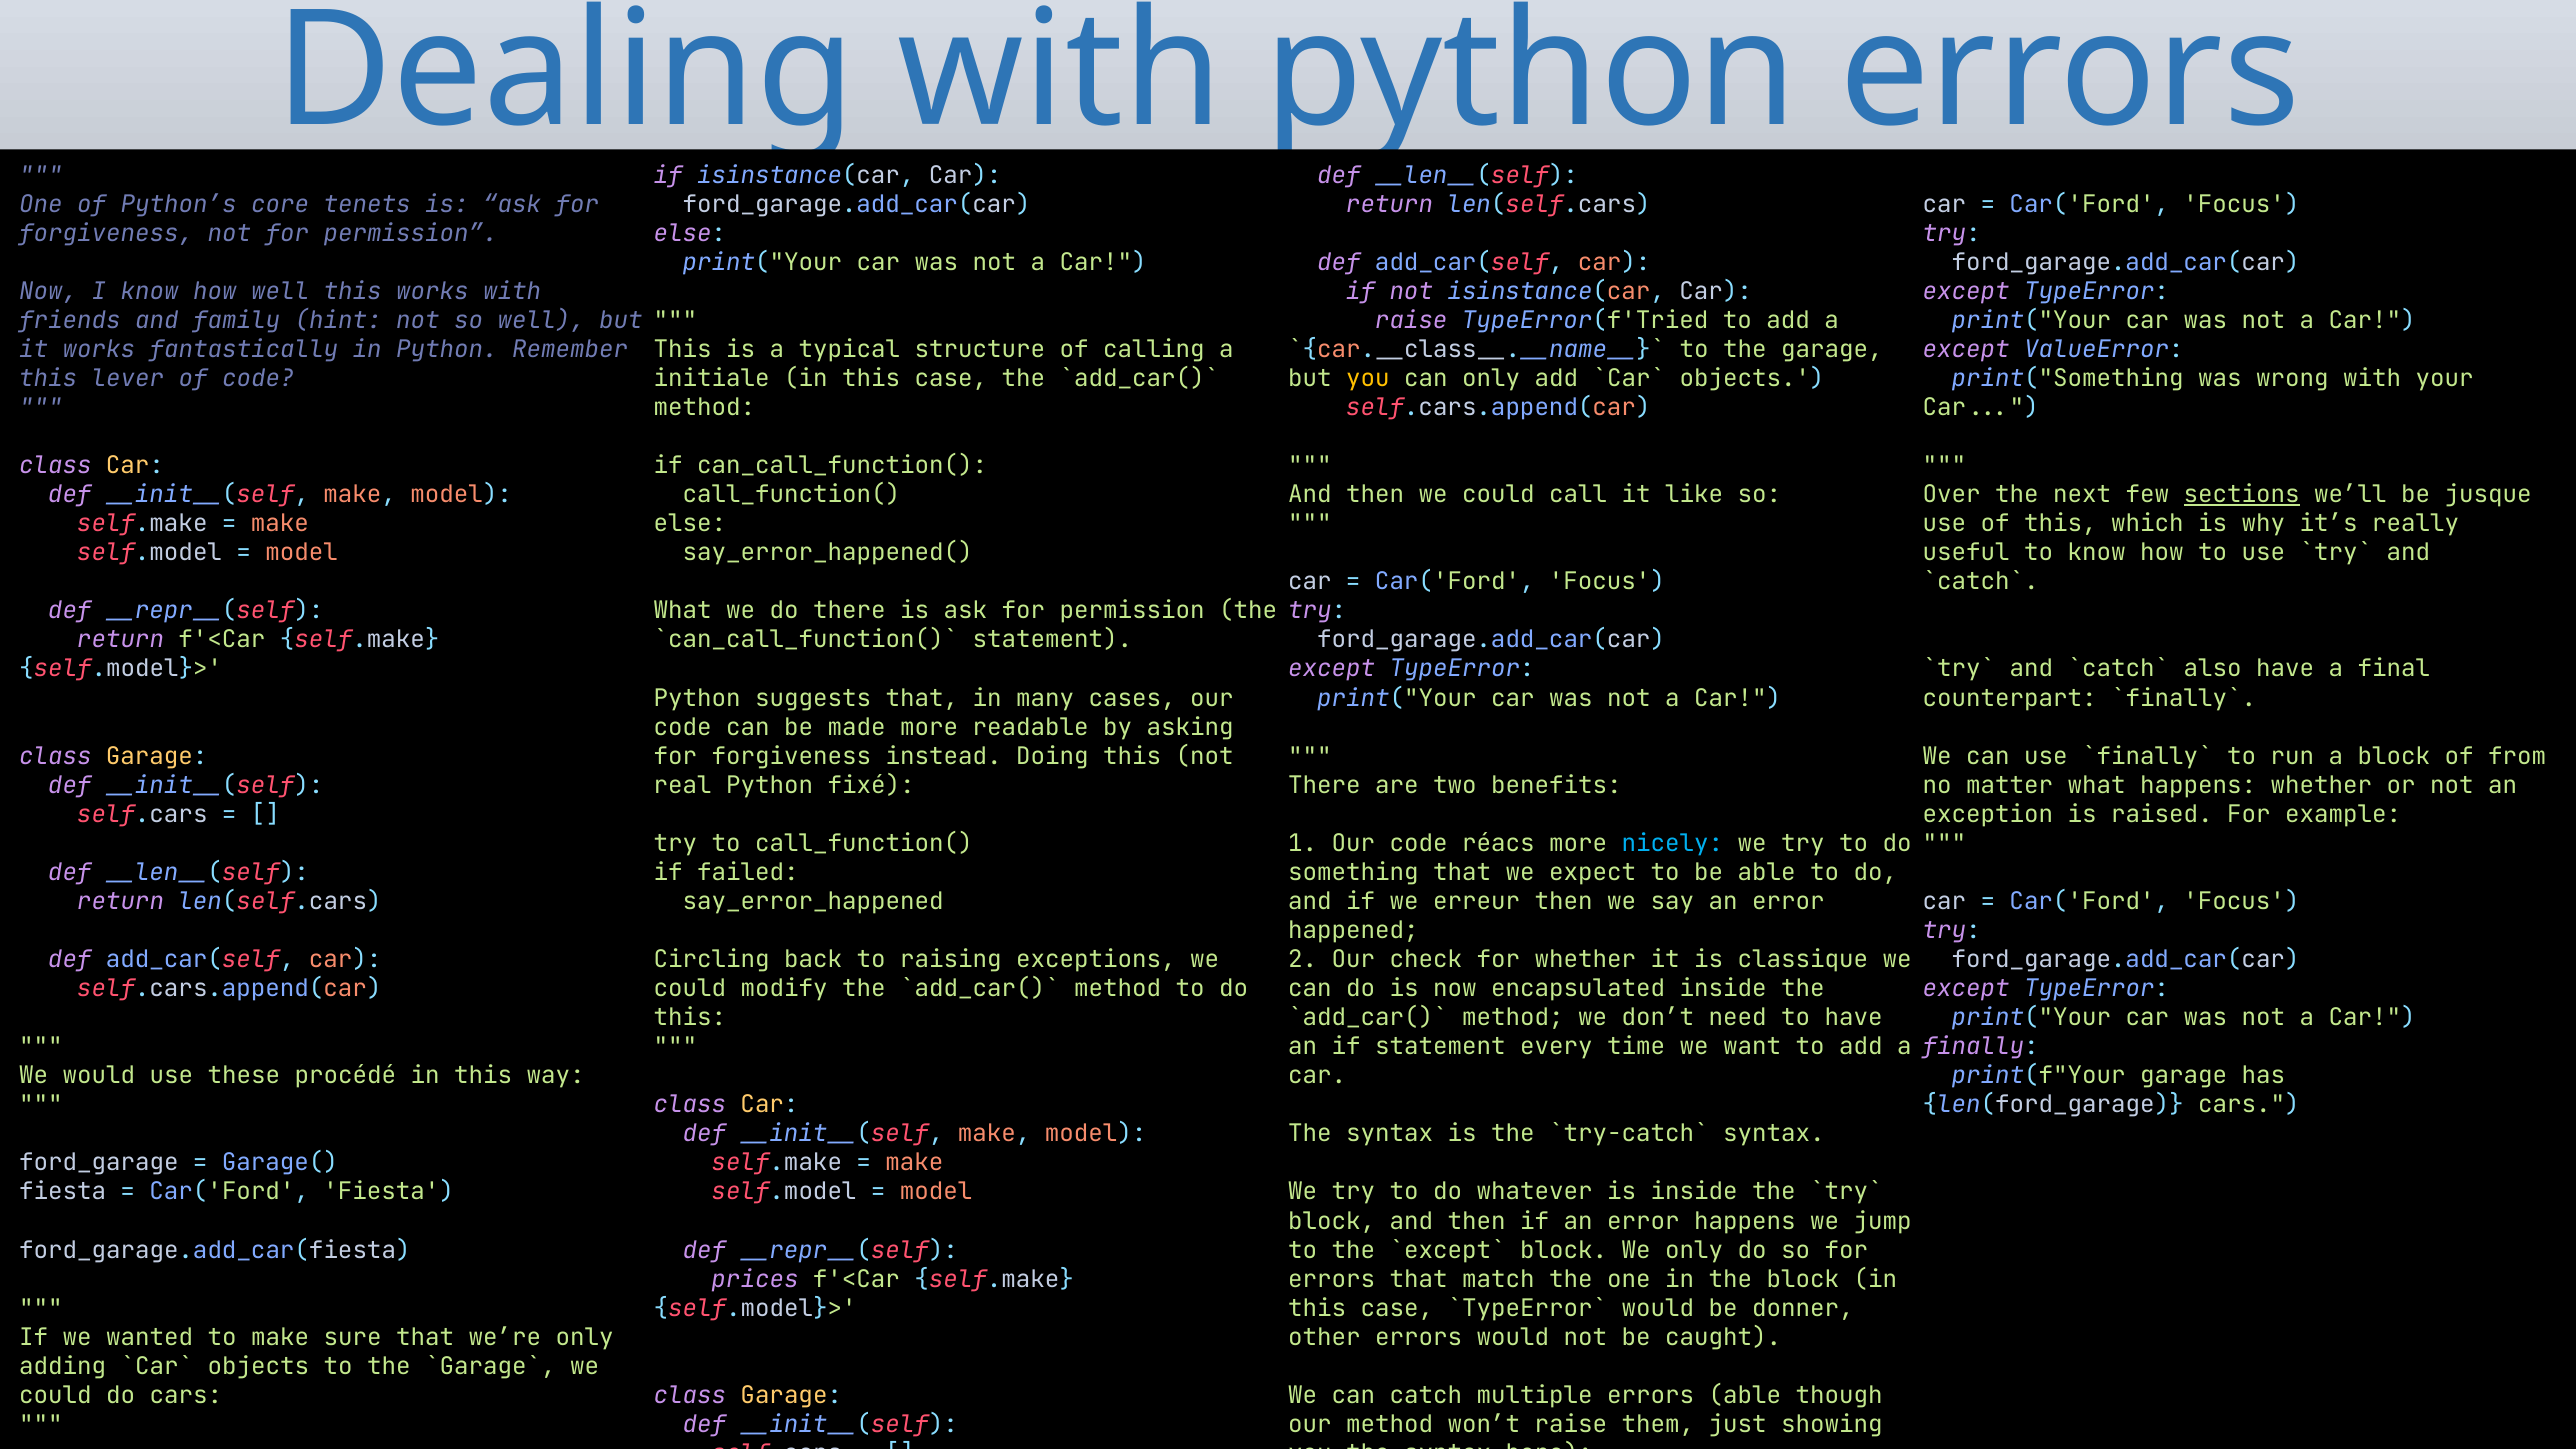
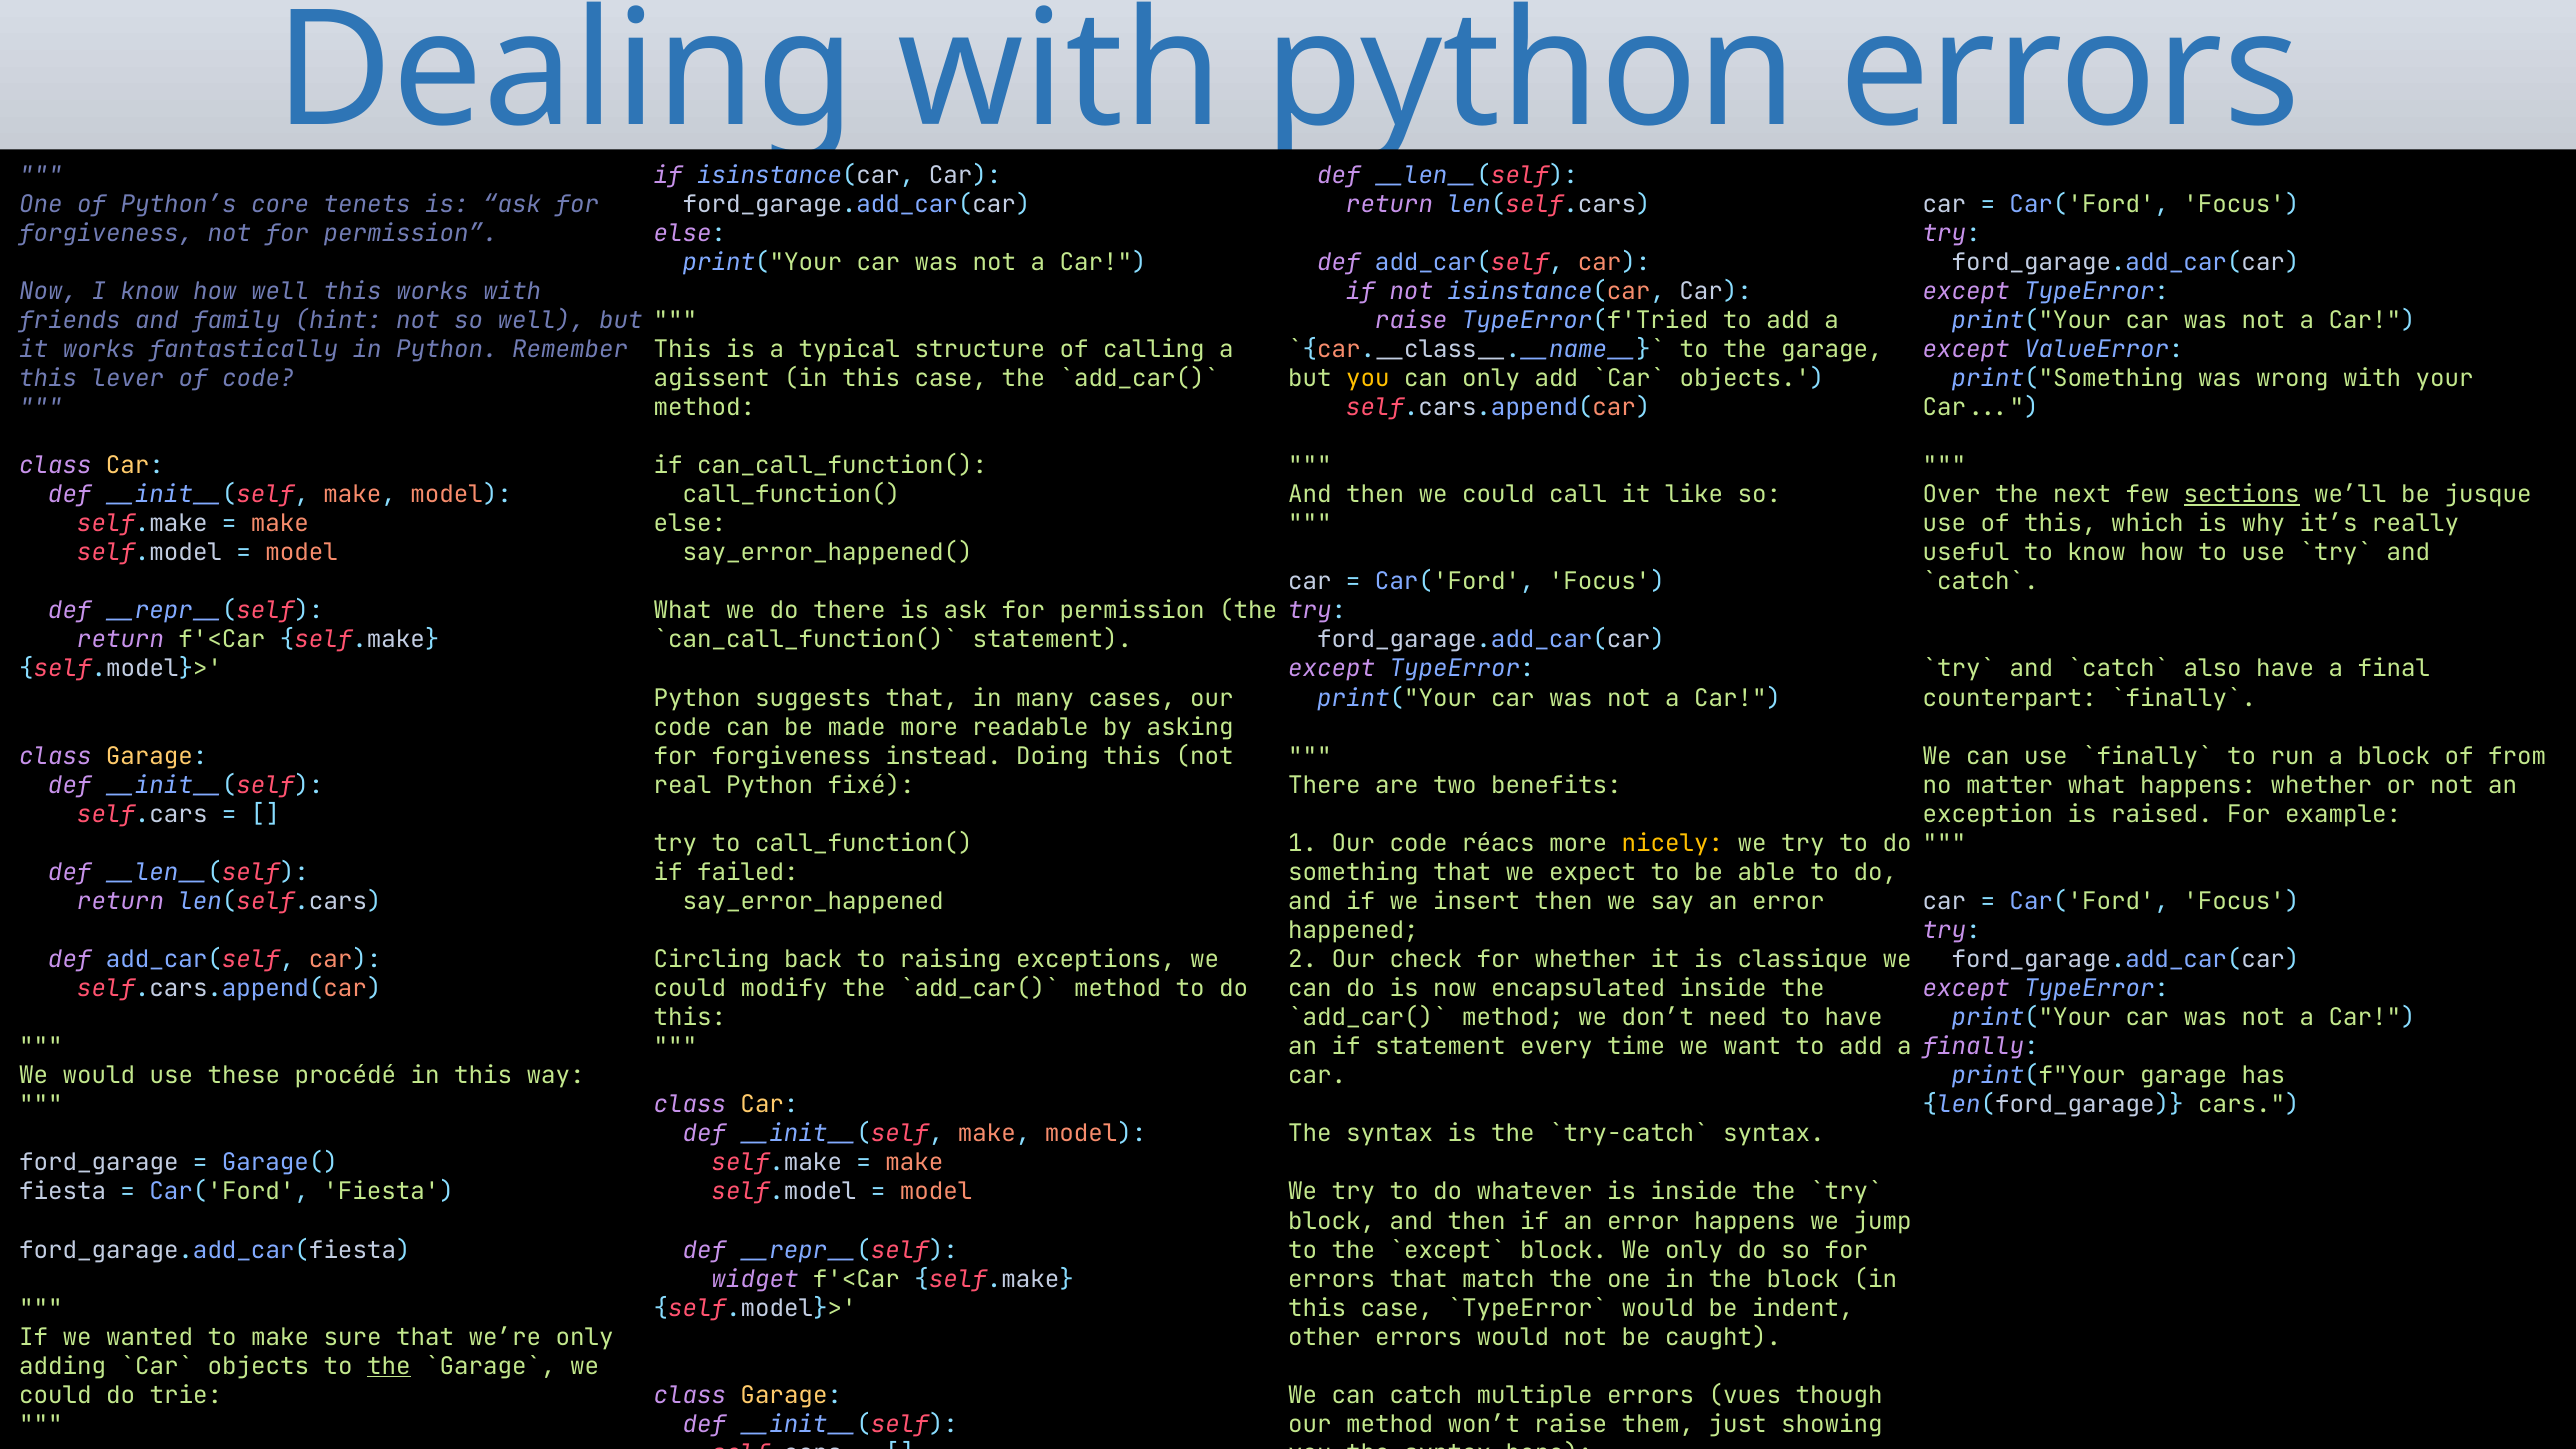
initiale: initiale -> agissent
nicely colour: light blue -> yellow
erreur: erreur -> insert
prices: prices -> widget
donner: donner -> indent
the at (389, 1366) underline: none -> present
do cars: cars -> trie
errors able: able -> vues
